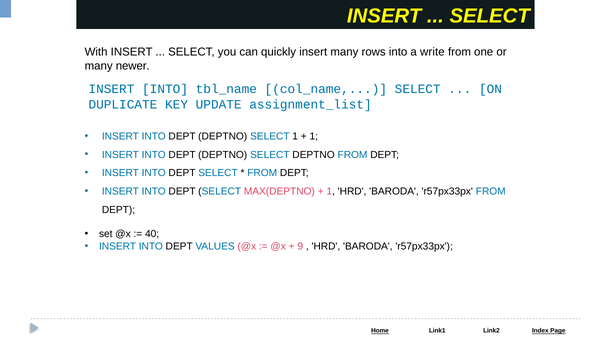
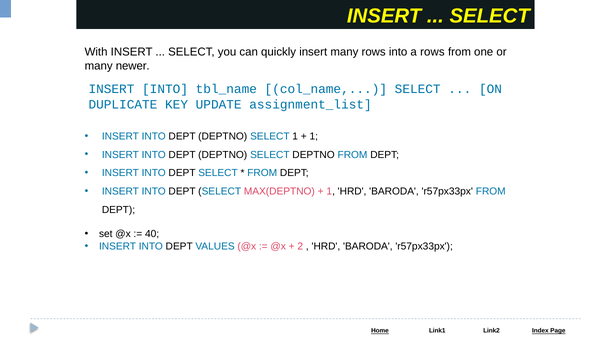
a write: write -> rows
9: 9 -> 2
